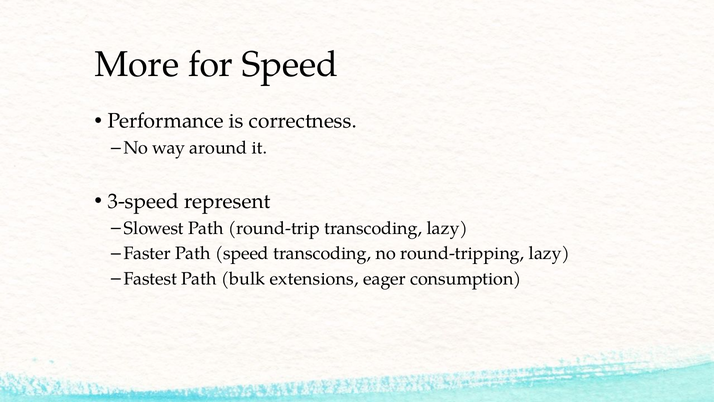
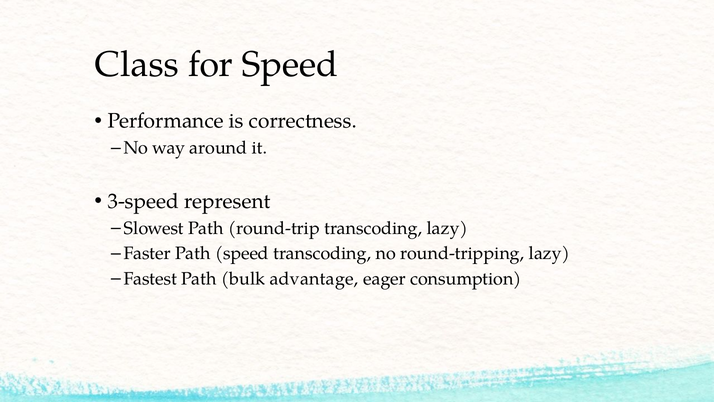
More: More -> Class
extensions: extensions -> advantage
